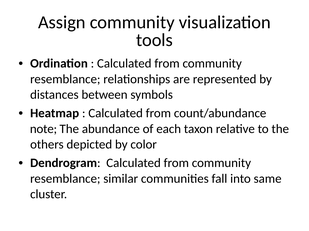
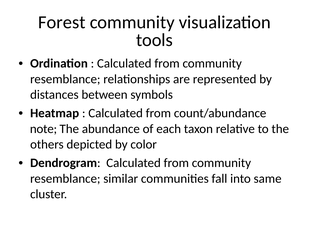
Assign: Assign -> Forest
